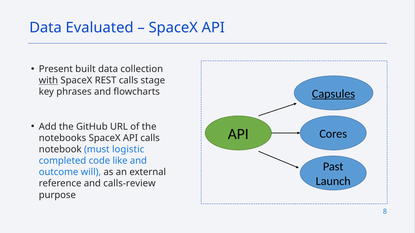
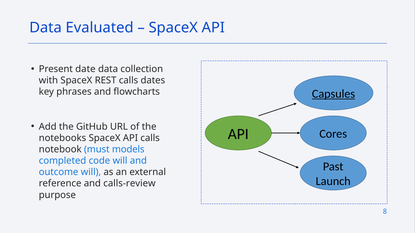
built: built -> date
with underline: present -> none
stage: stage -> dates
logistic: logistic -> models
code like: like -> will
